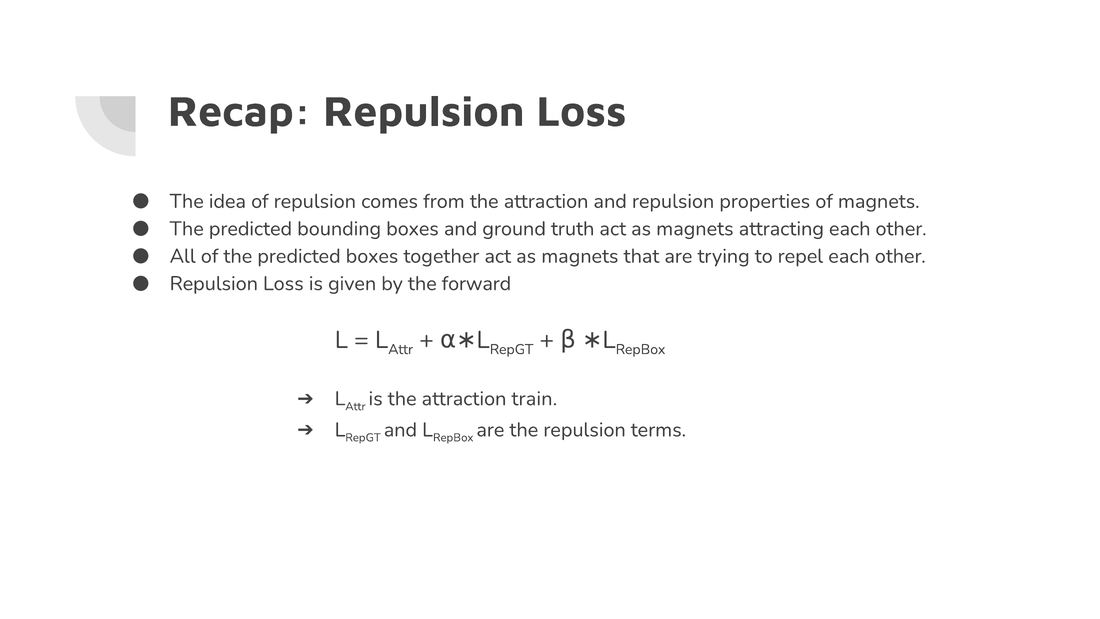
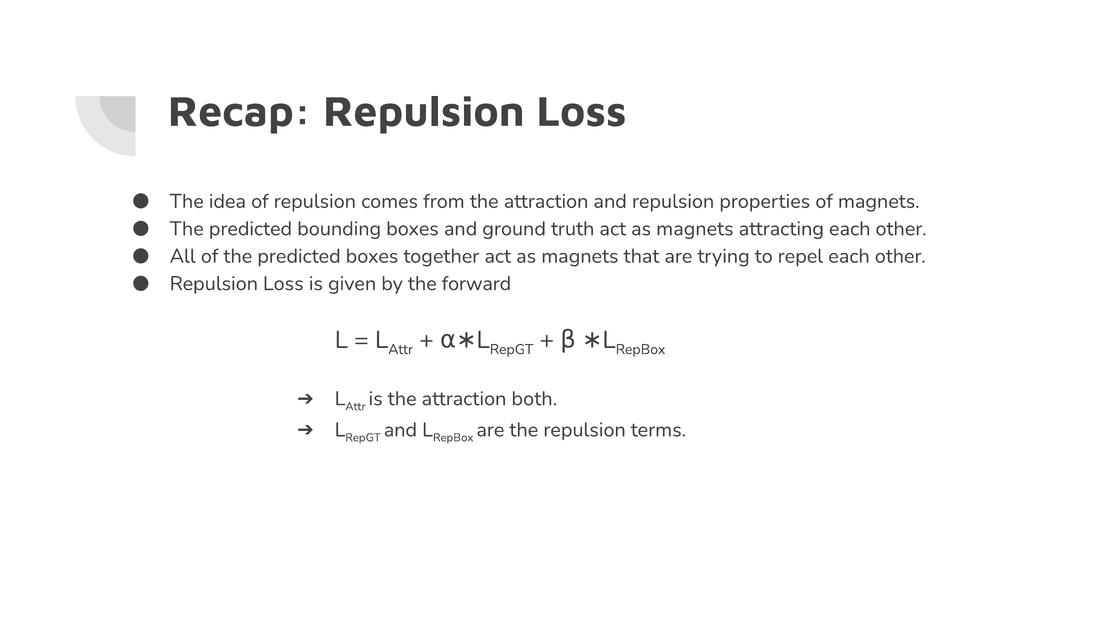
train: train -> both
